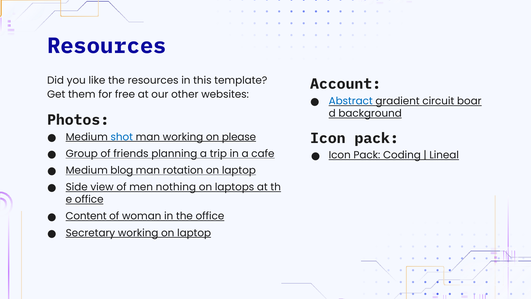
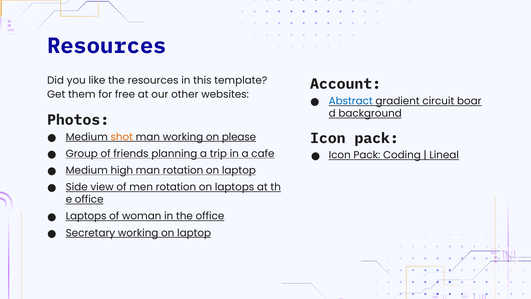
shot colour: blue -> orange
blog: blog -> high
men nothing: nothing -> rotation
Content at (86, 216): Content -> Laptops
